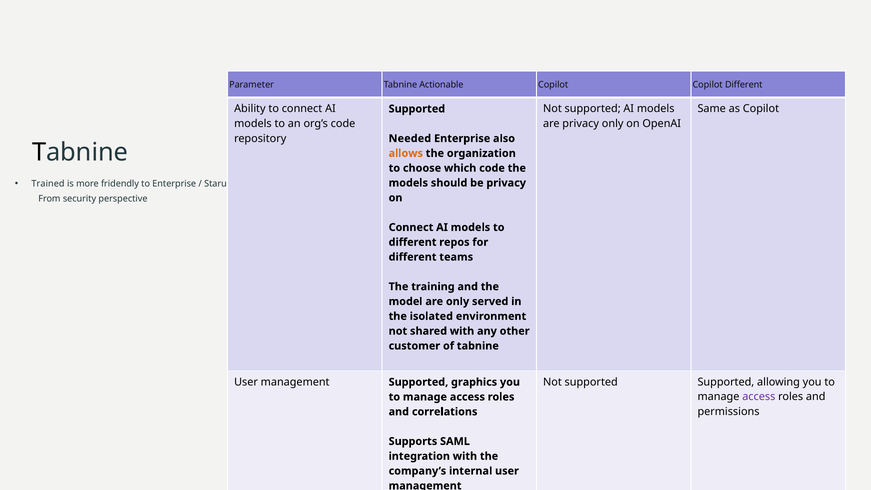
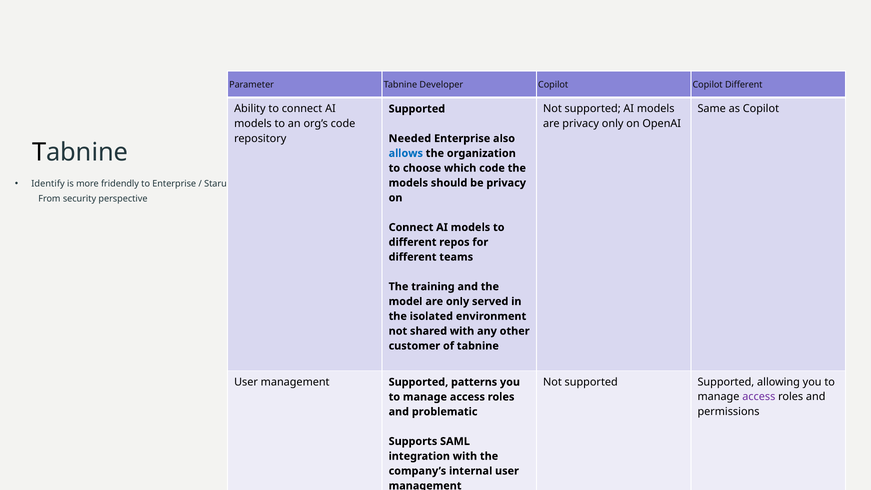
Actionable: Actionable -> Developer
allows colour: orange -> blue
Trained: Trained -> Identify
graphics: graphics -> patterns
correlations: correlations -> problematic
